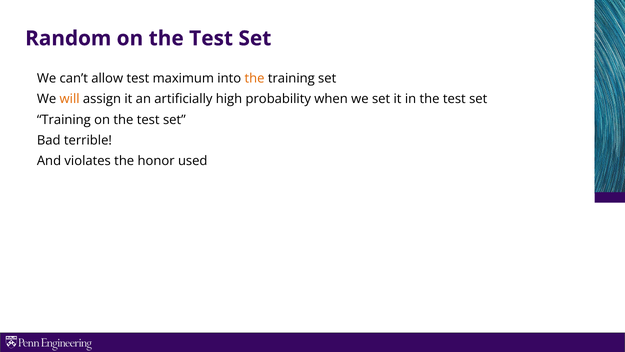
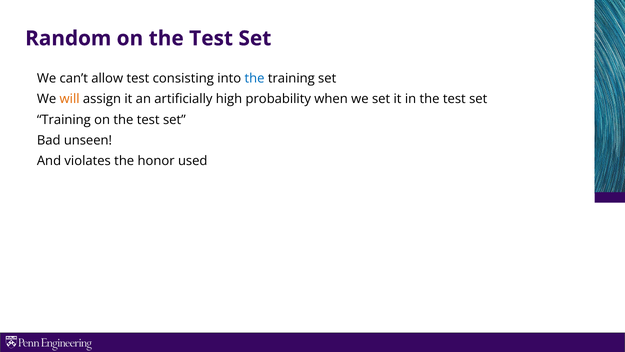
maximum: maximum -> consisting
the at (255, 78) colour: orange -> blue
terrible: terrible -> unseen
